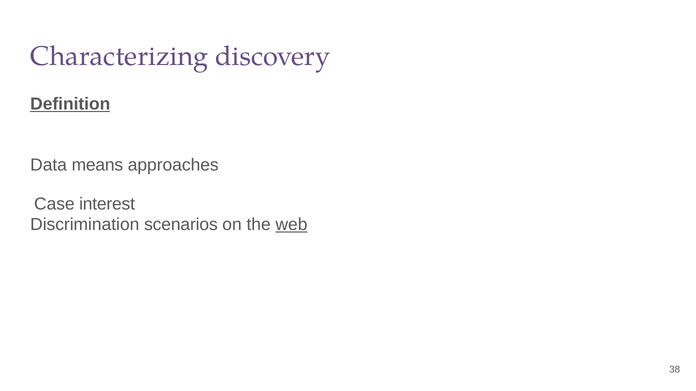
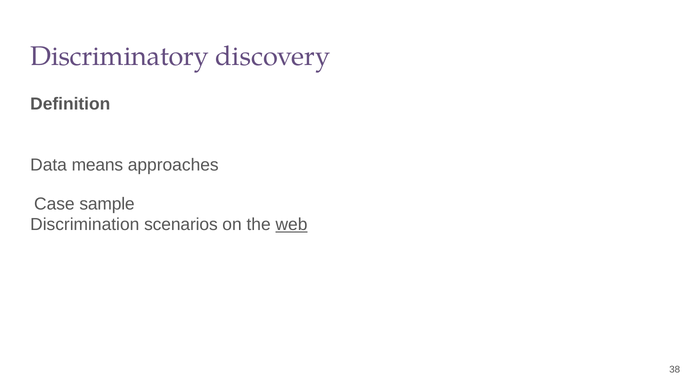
Characterizing: Characterizing -> Discriminatory
Definition underline: present -> none
interest: interest -> sample
